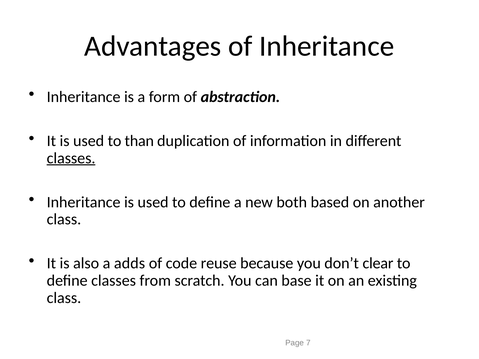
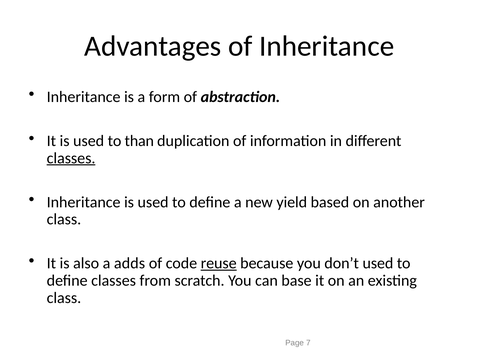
both: both -> yield
reuse underline: none -> present
don’t clear: clear -> used
